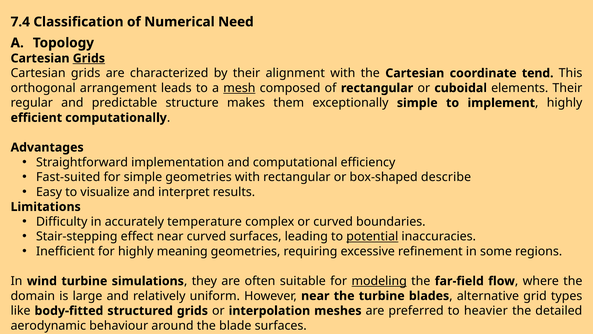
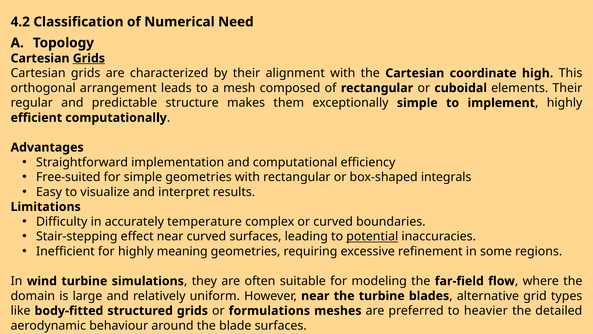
7.4: 7.4 -> 4.2
tend: tend -> high
mesh underline: present -> none
Fast-suited: Fast-suited -> Free-suited
describe: describe -> integrals
modeling underline: present -> none
interpolation: interpolation -> formulations
